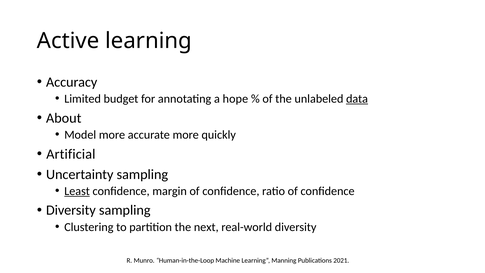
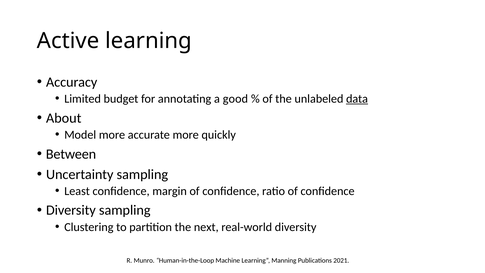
hope: hope -> good
Artificial: Artificial -> Between
Least underline: present -> none
